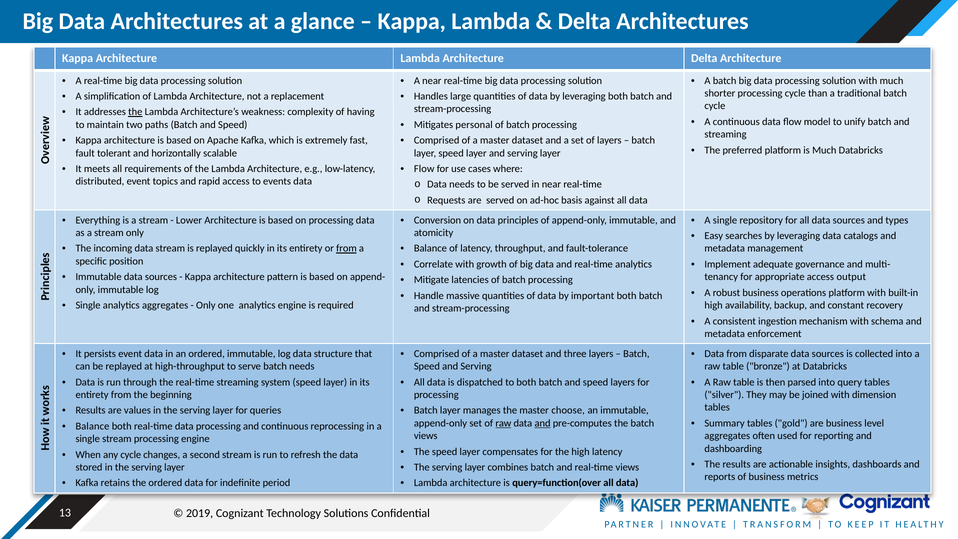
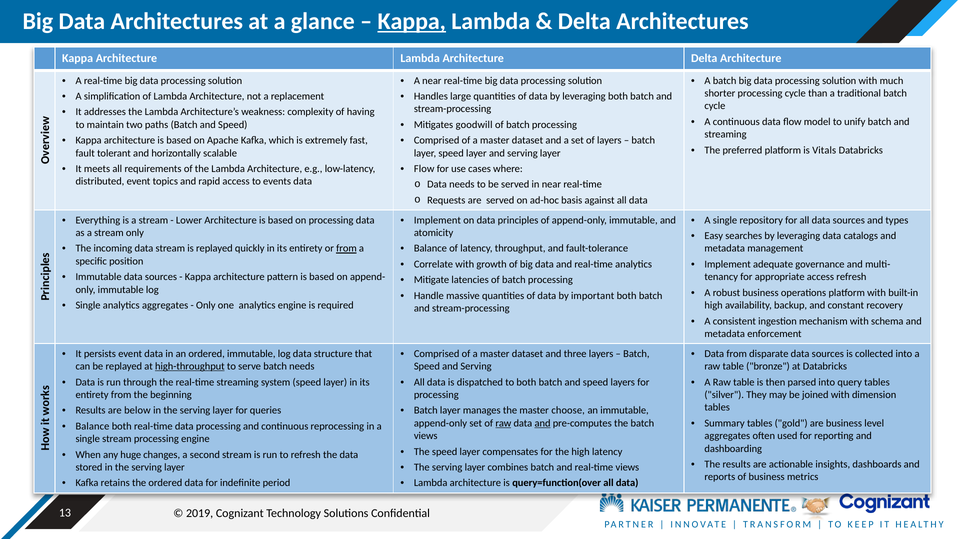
Kappa at (412, 21) underline: none -> present
the at (135, 112) underline: present -> none
personal: personal -> goodwill
is Much: Much -> Vitals
Conversion at (437, 220): Conversion -> Implement
access output: output -> refresh
high-throughput underline: none -> present
values: values -> below
any cycle: cycle -> huge
